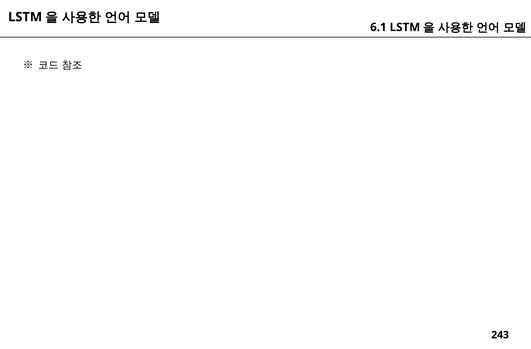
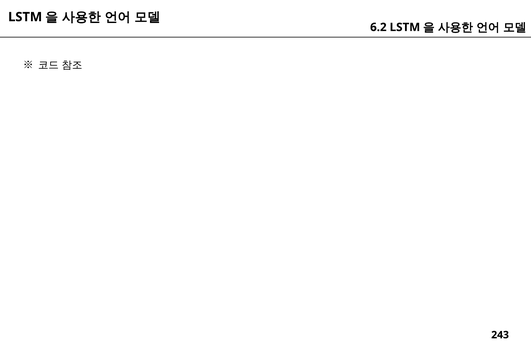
6.1: 6.1 -> 6.2
